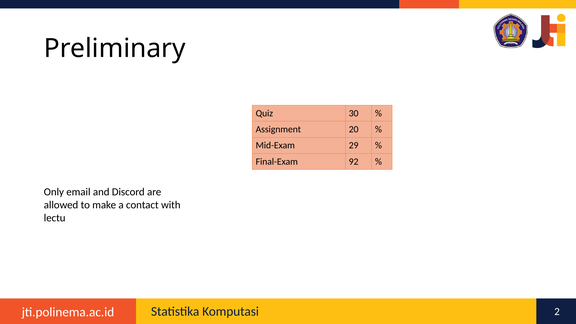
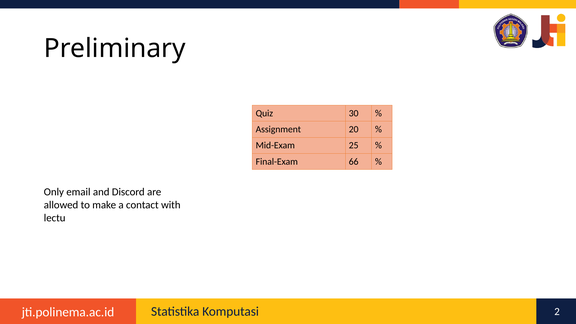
29: 29 -> 25
92: 92 -> 66
